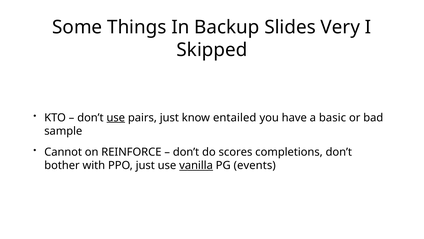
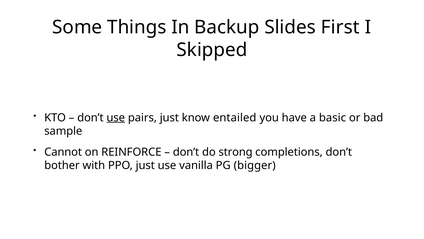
Very: Very -> First
scores: scores -> strong
vanilla underline: present -> none
events: events -> bigger
